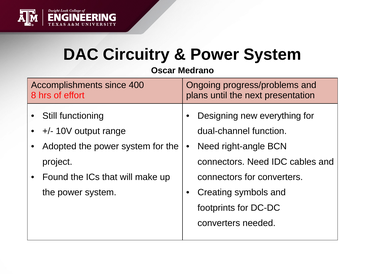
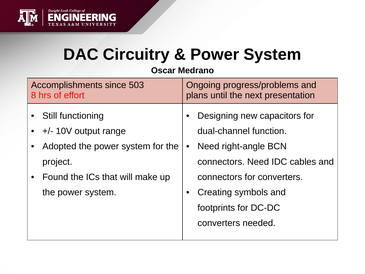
400: 400 -> 503
everything: everything -> capacitors
